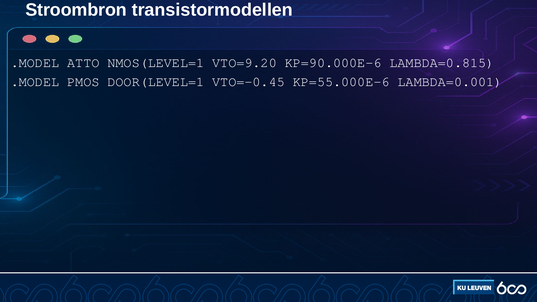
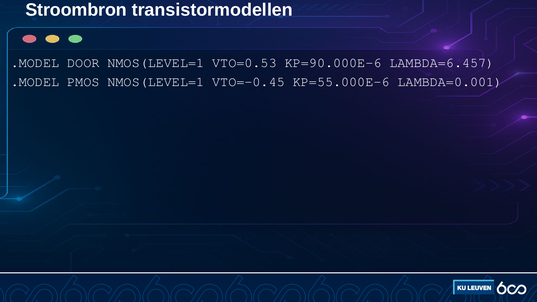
ATTO: ATTO -> DOOR
VTO=9.20: VTO=9.20 -> VTO=0.53
LAMBDA=0.815: LAMBDA=0.815 -> LAMBDA=6.457
PMOS DOOR(LEVEL=1: DOOR(LEVEL=1 -> NMOS(LEVEL=1
